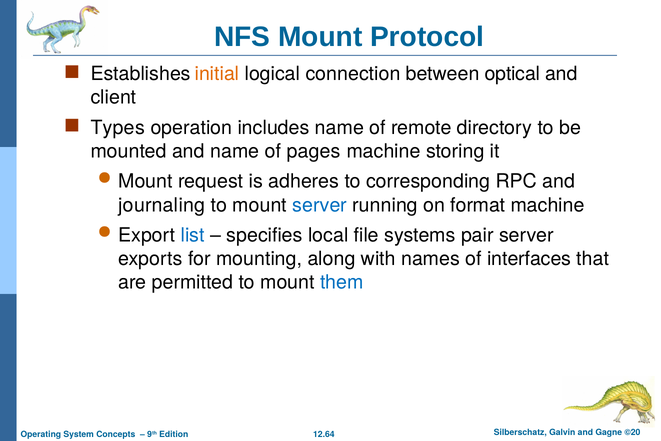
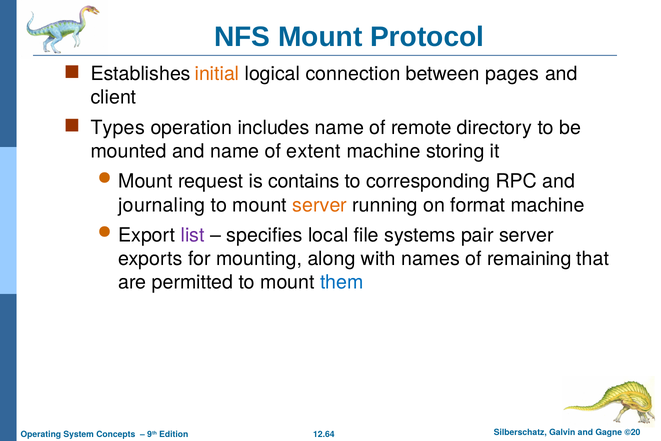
optical: optical -> pages
pages: pages -> extent
adheres: adheres -> contains
server at (320, 205) colour: blue -> orange
list colour: blue -> purple
interfaces: interfaces -> remaining
